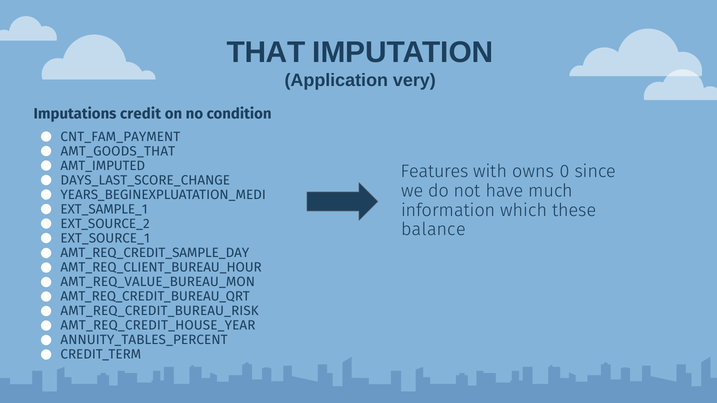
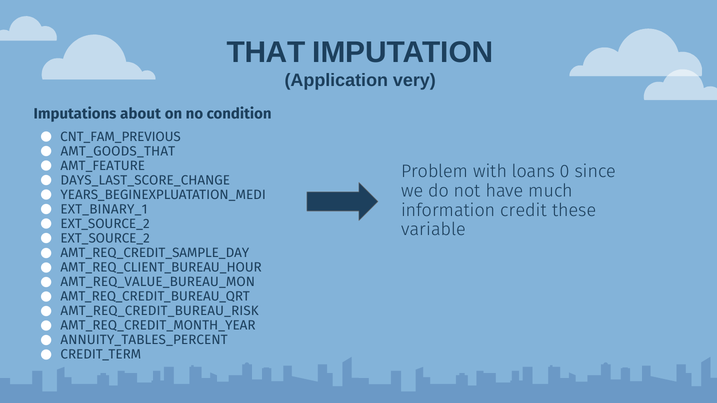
credit: credit -> about
CNT_FAM_PAYMENT: CNT_FAM_PAYMENT -> CNT_FAM_PREVIOUS
AMT_IMPUTED: AMT_IMPUTED -> AMT_FEATURE
Features: Features -> Problem
owns: owns -> loans
EXT_SAMPLE_1: EXT_SAMPLE_1 -> EXT_BINARY_1
which: which -> credit
balance: balance -> variable
EXT_SOURCE_1 at (105, 238): EXT_SOURCE_1 -> EXT_SOURCE_2
AMT_REQ_CREDIT_HOUSE_YEAR: AMT_REQ_CREDIT_HOUSE_YEAR -> AMT_REQ_CREDIT_MONTH_YEAR
